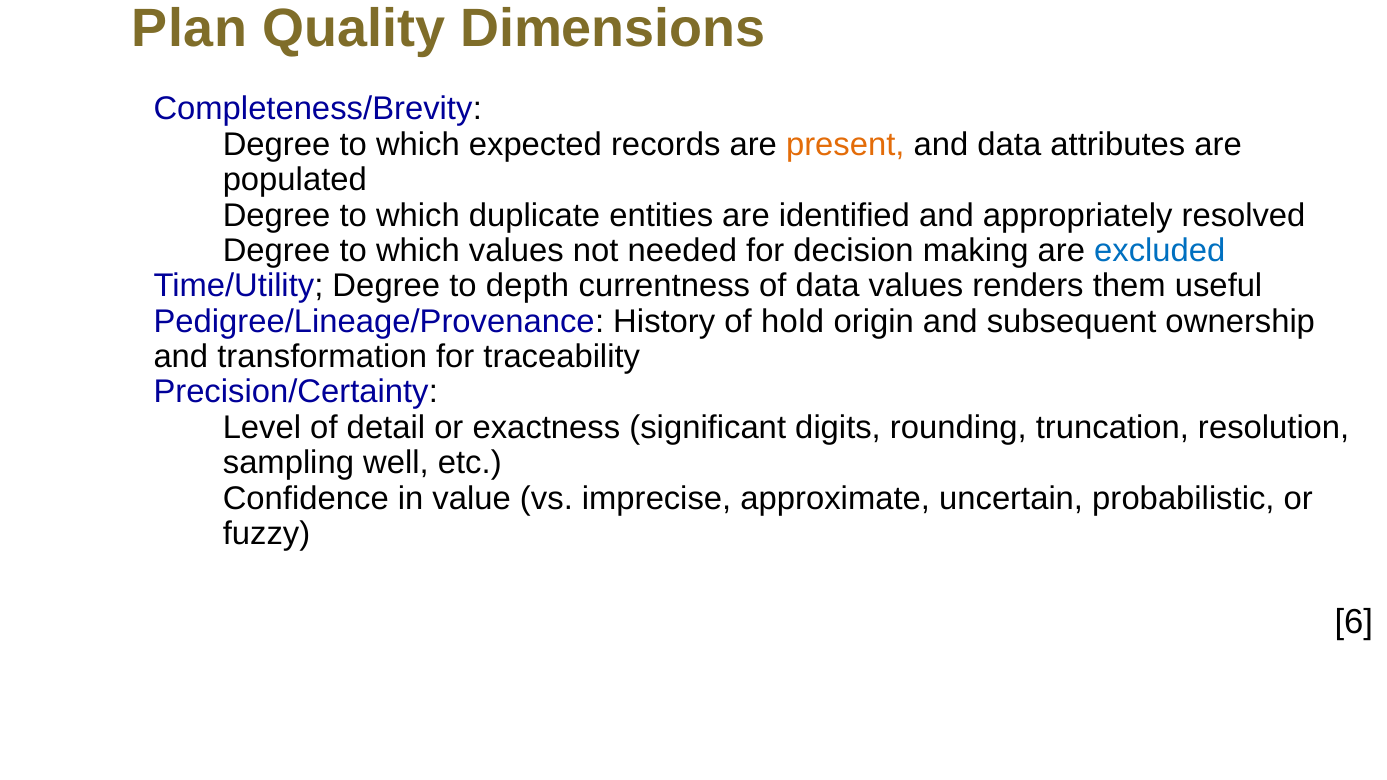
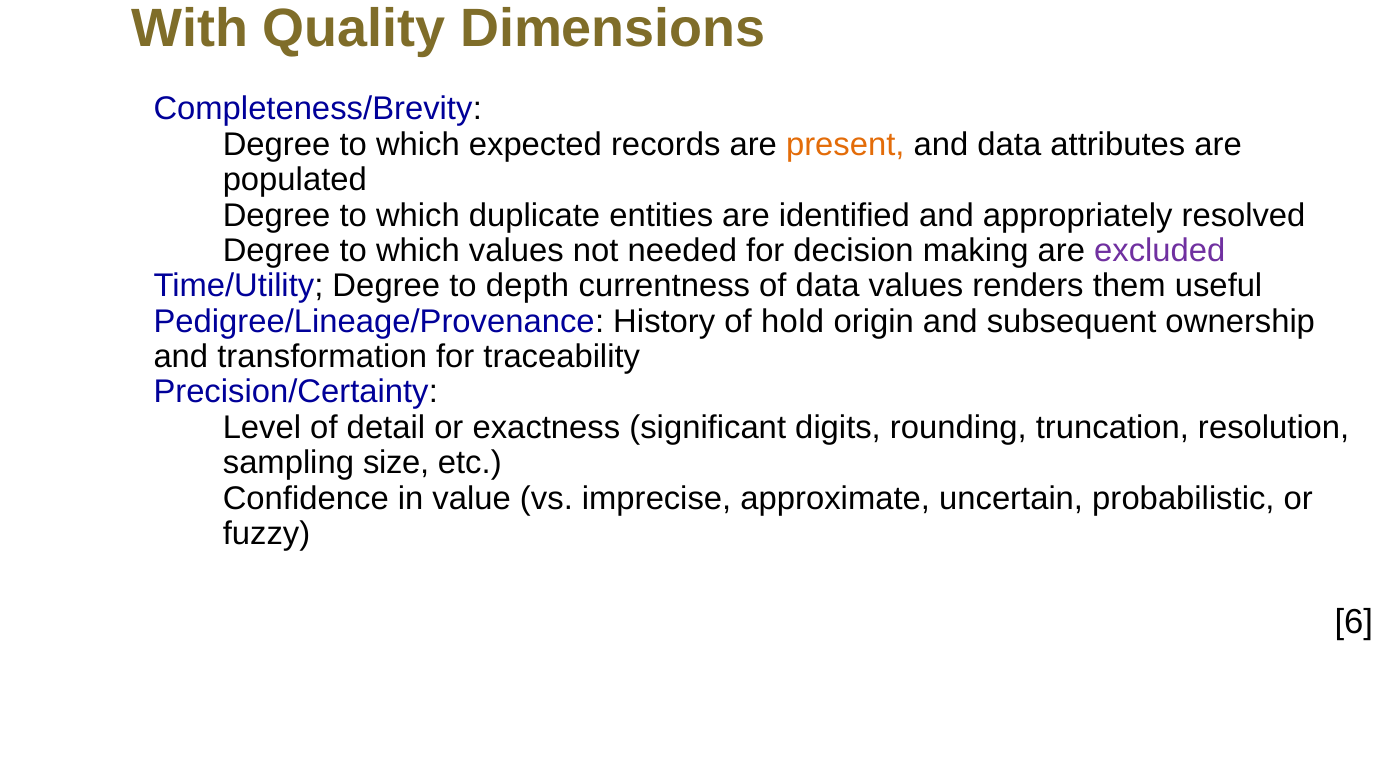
Plan: Plan -> With
excluded colour: blue -> purple
well: well -> size
